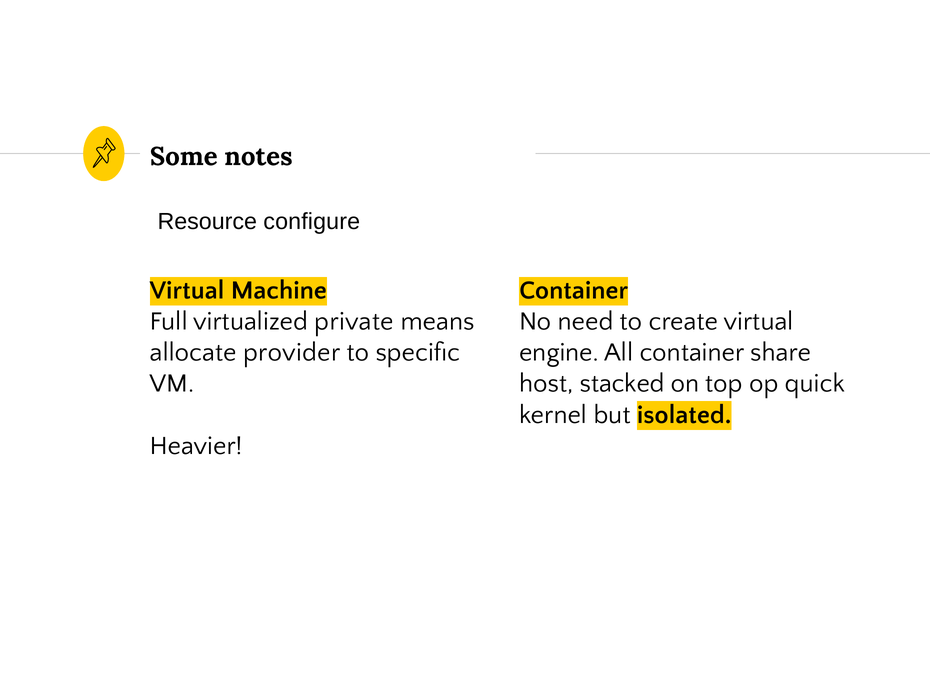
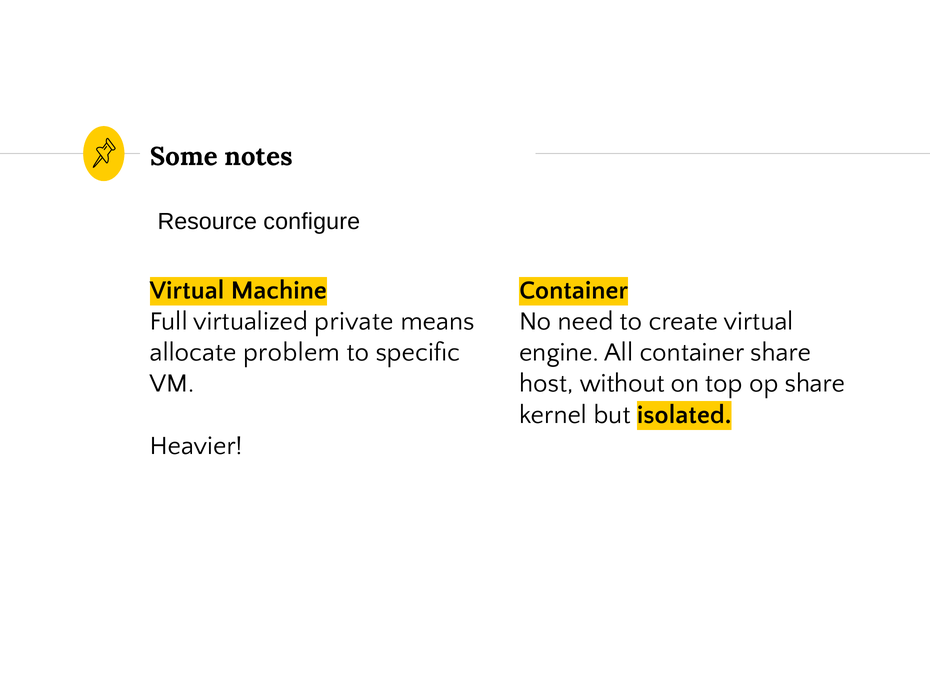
provider: provider -> problem
stacked: stacked -> without
op quick: quick -> share
